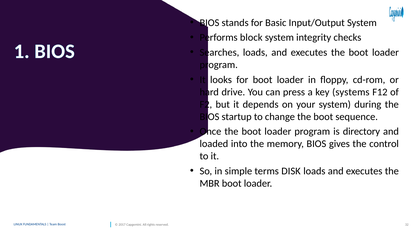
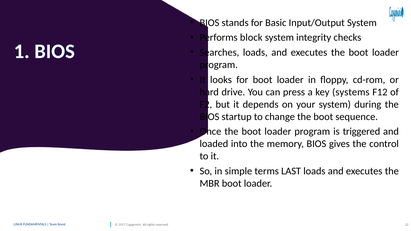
directory: directory -> triggered
DISK: DISK -> LAST
